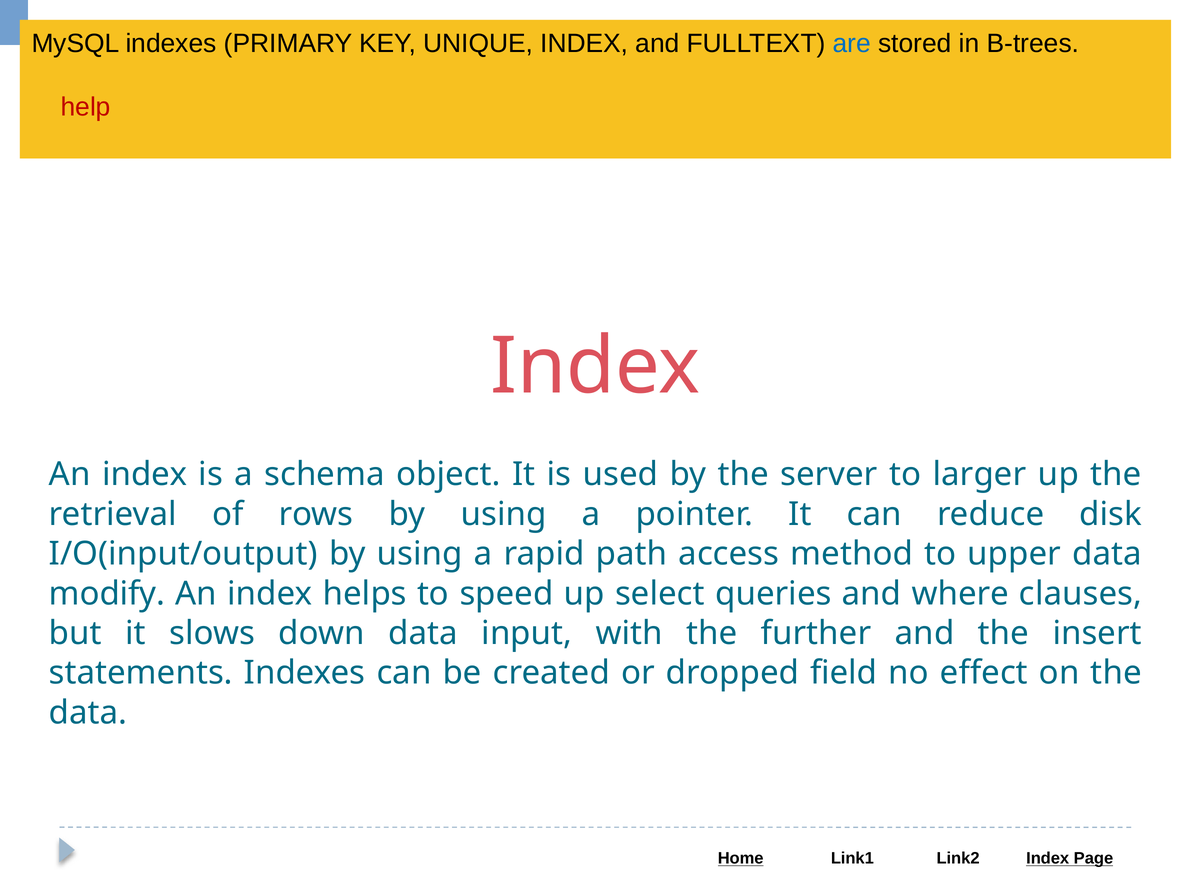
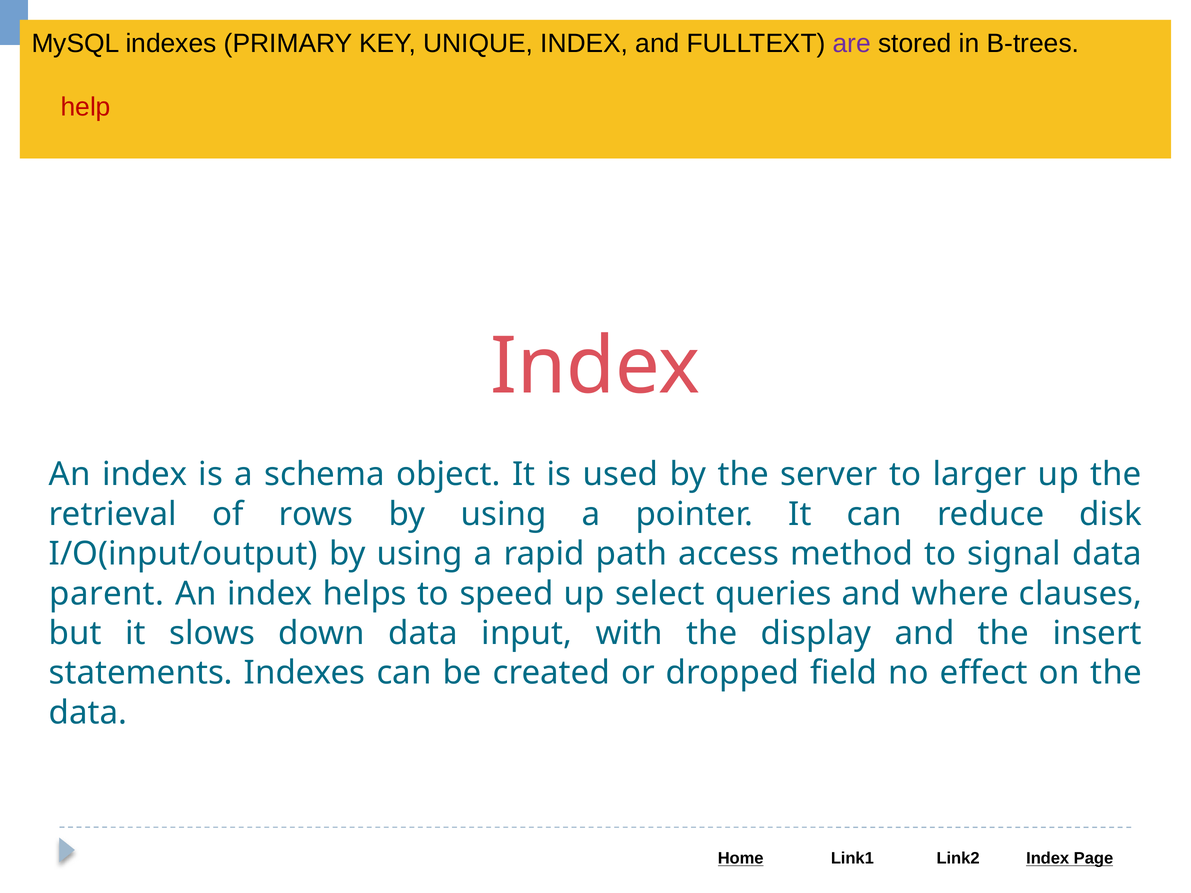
are at (852, 43) colour: blue -> purple
upper: upper -> signal
modify: modify -> parent
further: further -> display
